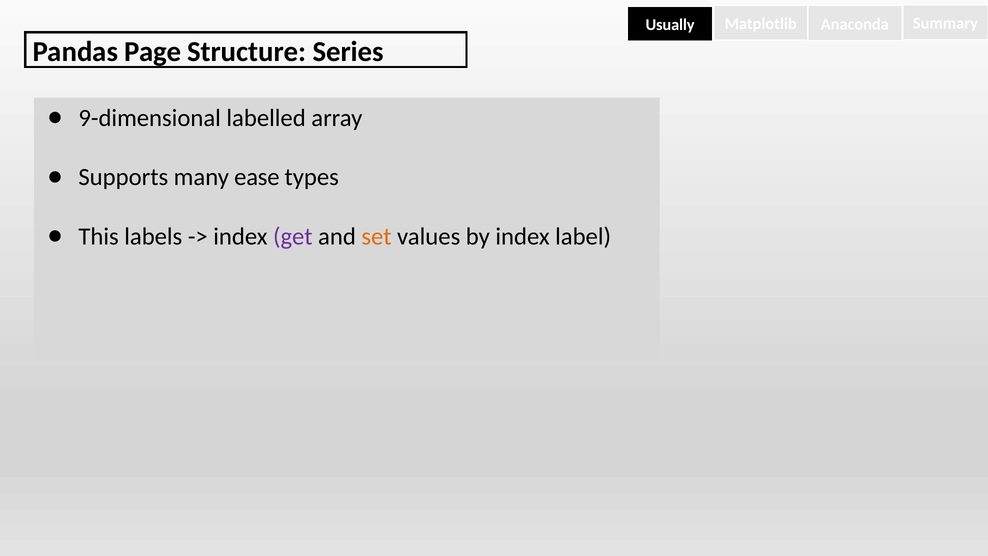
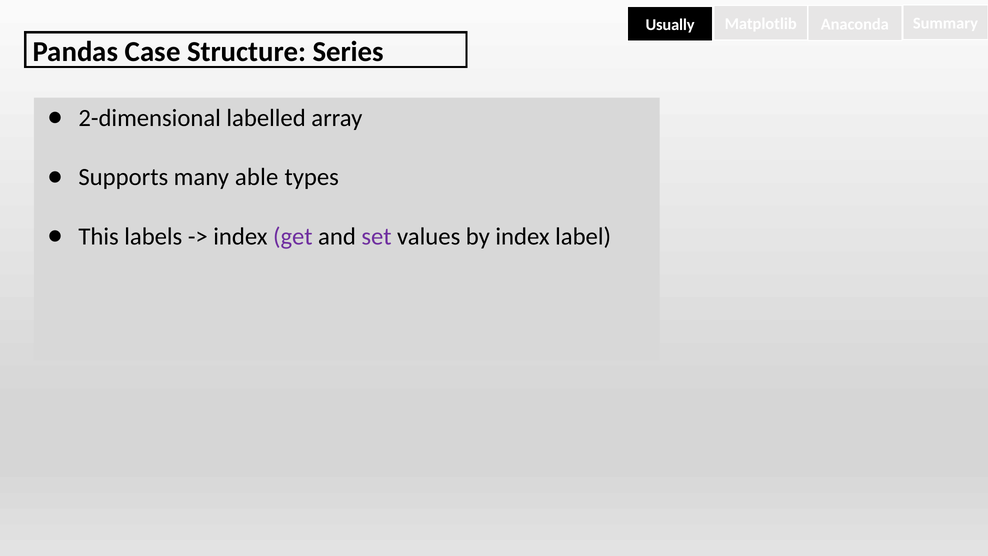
Page: Page -> Case
9-dimensional: 9-dimensional -> 2-dimensional
ease: ease -> able
set colour: orange -> purple
